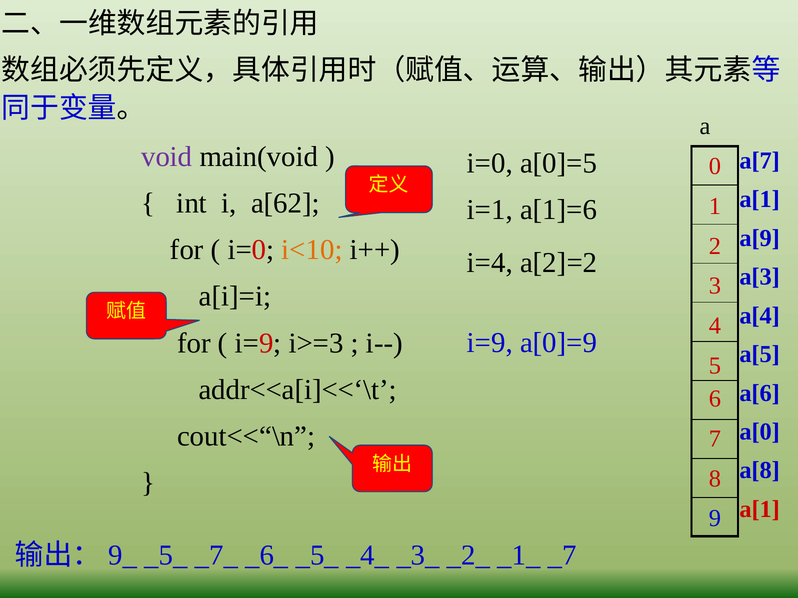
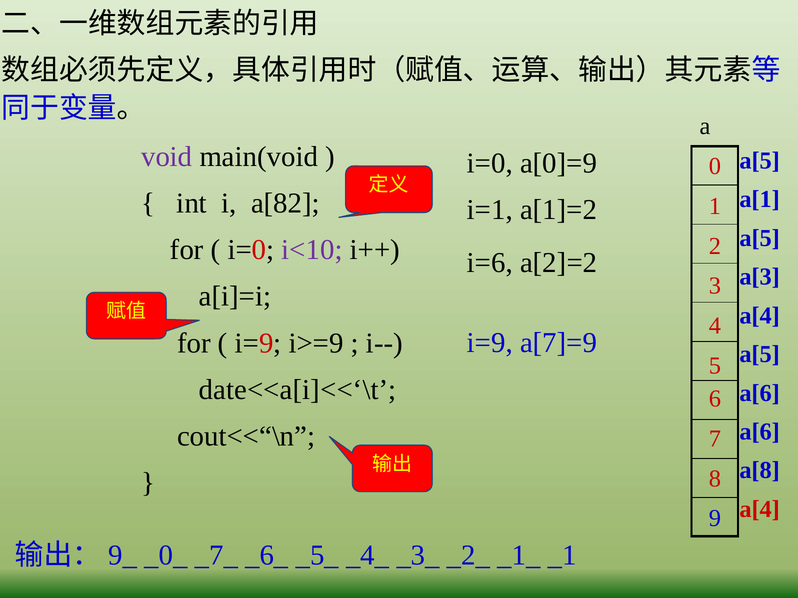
a[7 at (760, 161): a[7 -> a[5
a[0]=5: a[0]=5 -> a[0]=9
a[62: a[62 -> a[82
a[1]=6: a[1]=6 -> a[1]=2
a[9 at (760, 238): a[9 -> a[5
i<10 colour: orange -> purple
i=4: i=4 -> i=6
a[0]=9: a[0]=9 -> a[7]=9
i>=3: i>=3 -> i>=9
addr<<a[i]<<‘\t: addr<<a[i]<<‘\t -> date<<a[i]<<‘\t
a[0 at (760, 432): a[0 -> a[6
a[1 at (760, 509): a[1 -> a[4
_5_ at (166, 556): _5_ -> _0_
_7: _7 -> _1
